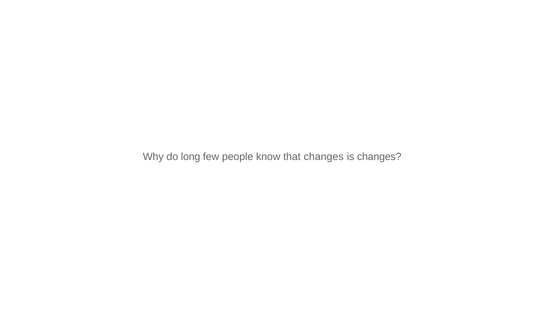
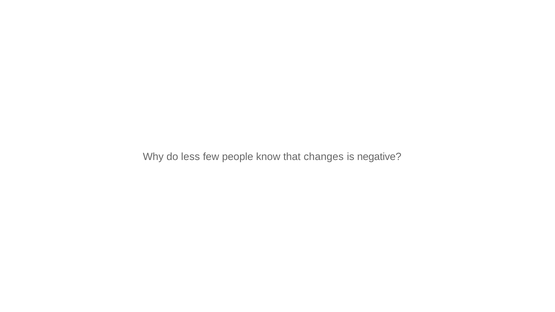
long: long -> less
is changes: changes -> negative
